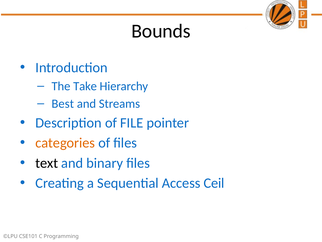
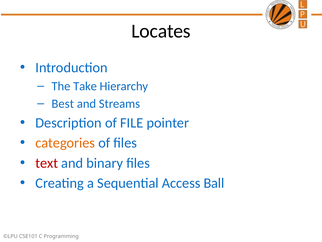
Bounds: Bounds -> Locates
text colour: black -> red
Ceil: Ceil -> Ball
